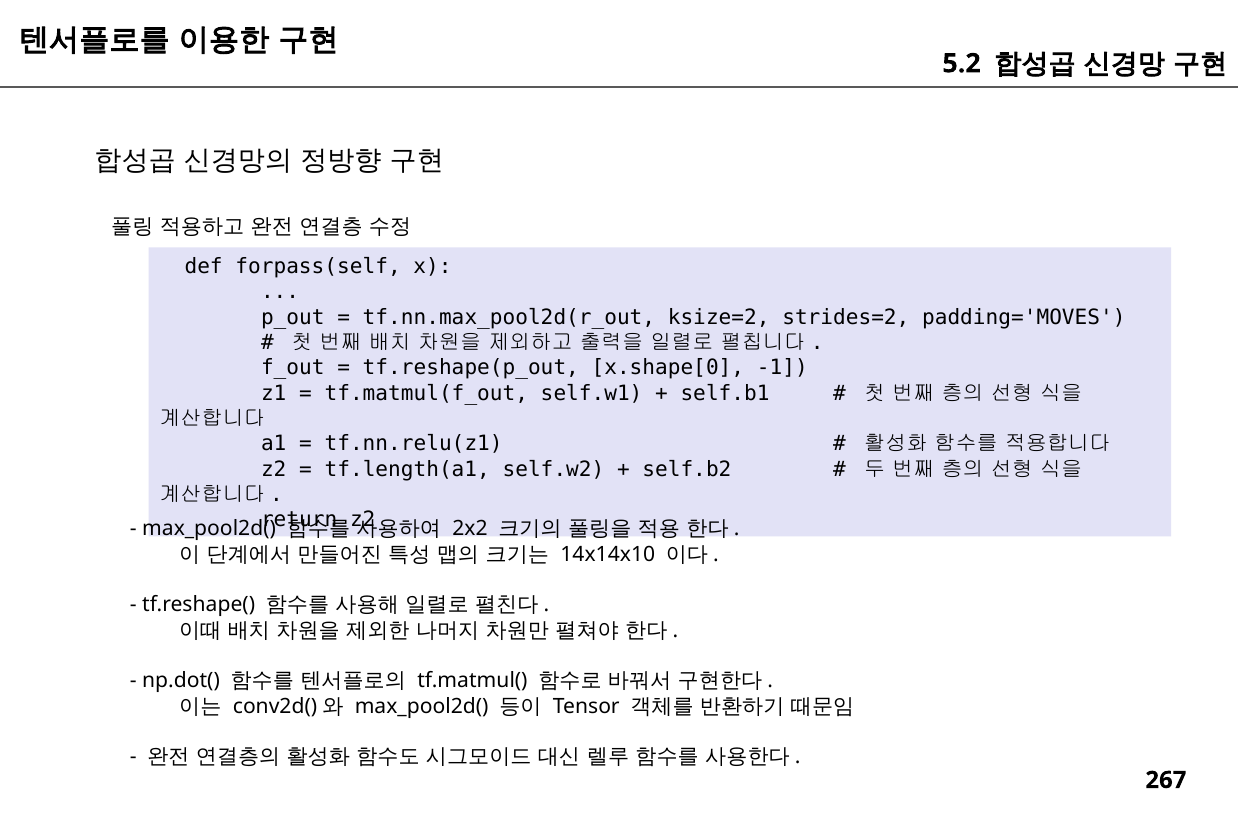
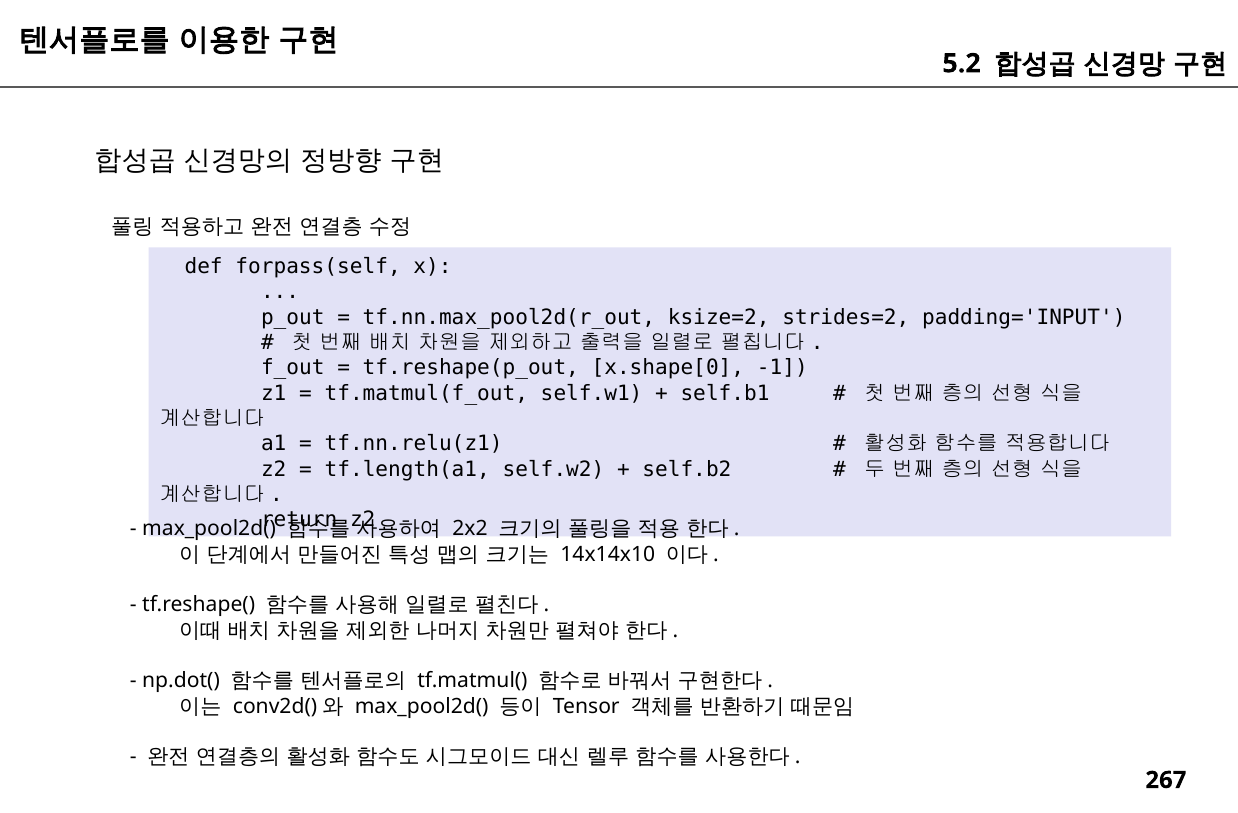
padding='MOVES: padding='MOVES -> padding='INPUT
